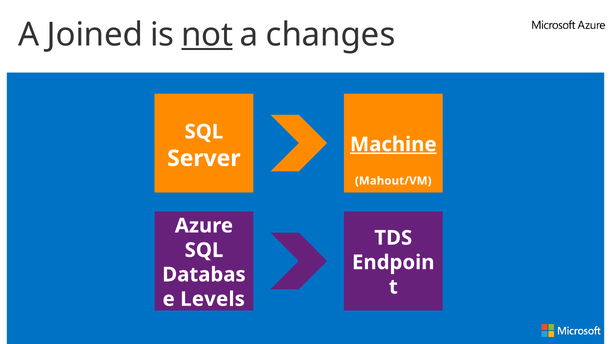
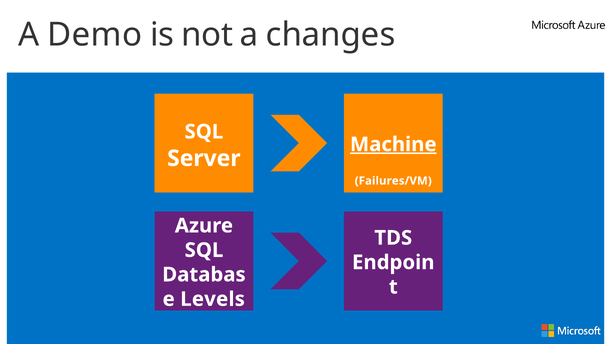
Joined: Joined -> Demo
not underline: present -> none
Mahout/VM: Mahout/VM -> Failures/VM
